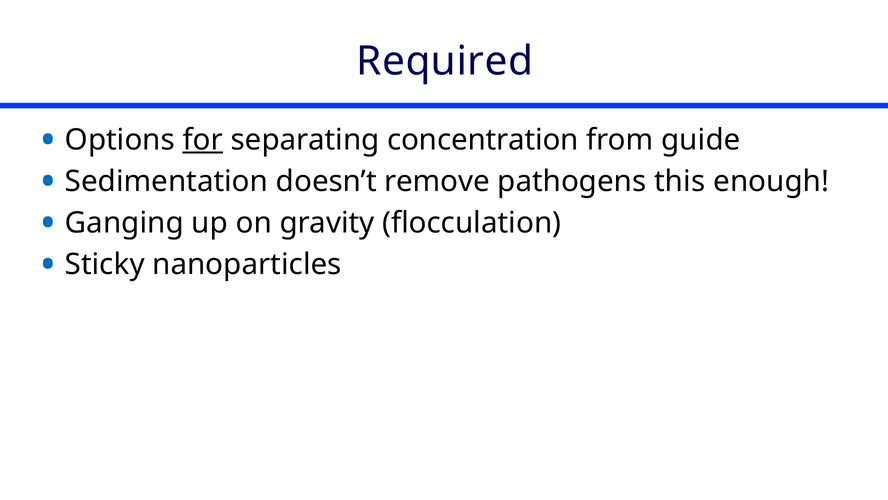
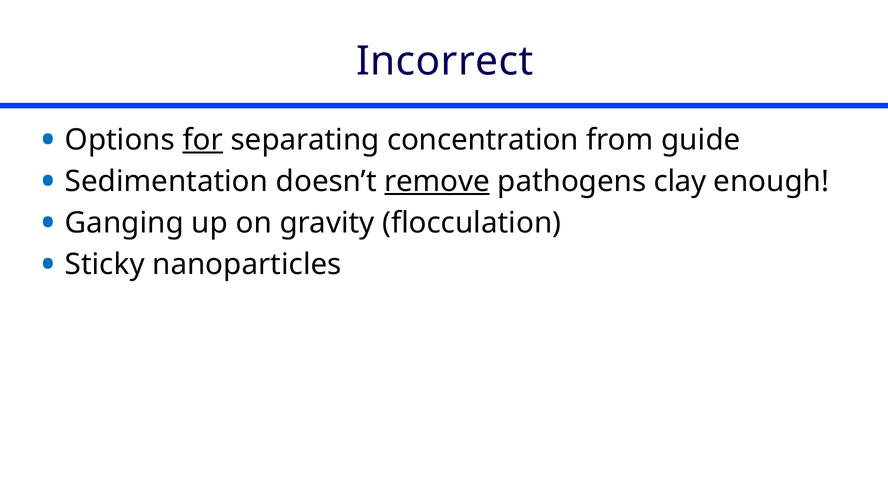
Required: Required -> Incorrect
remove underline: none -> present
this: this -> clay
